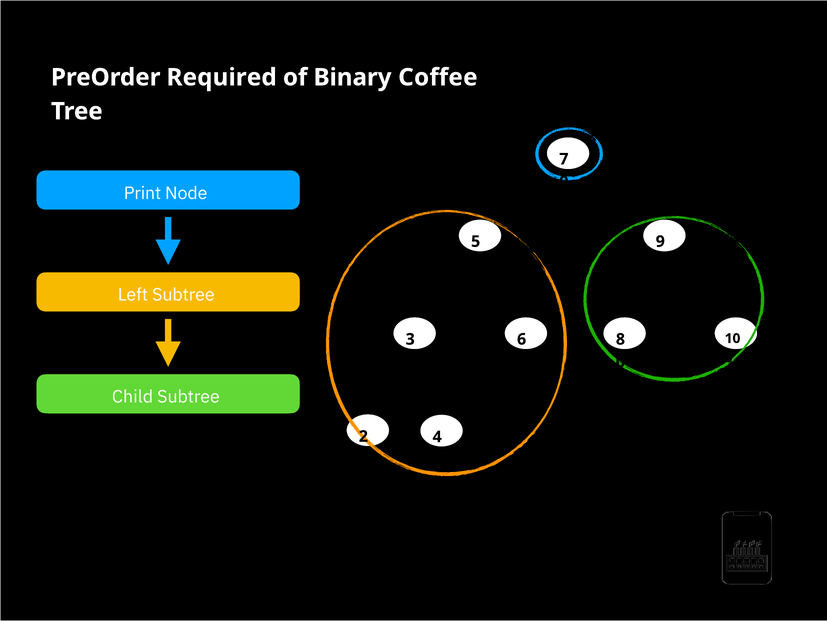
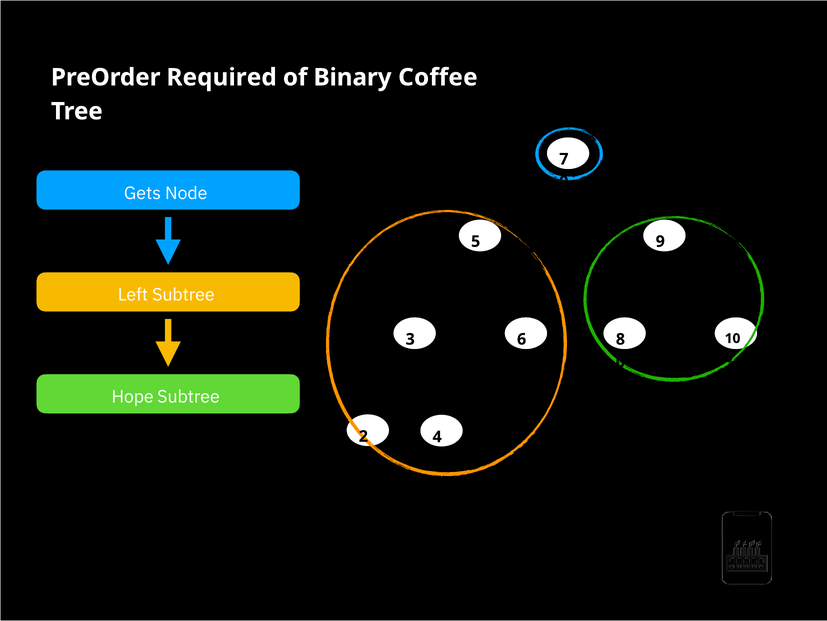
Print: Print -> Gets
Child: Child -> Hope
